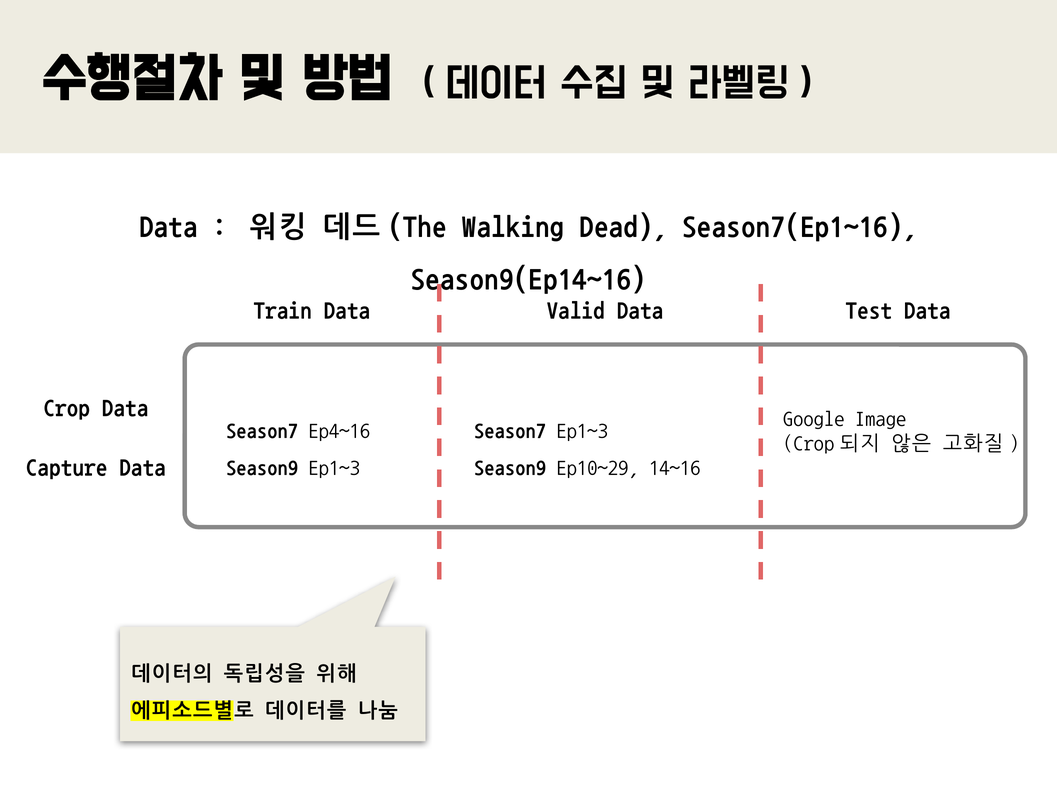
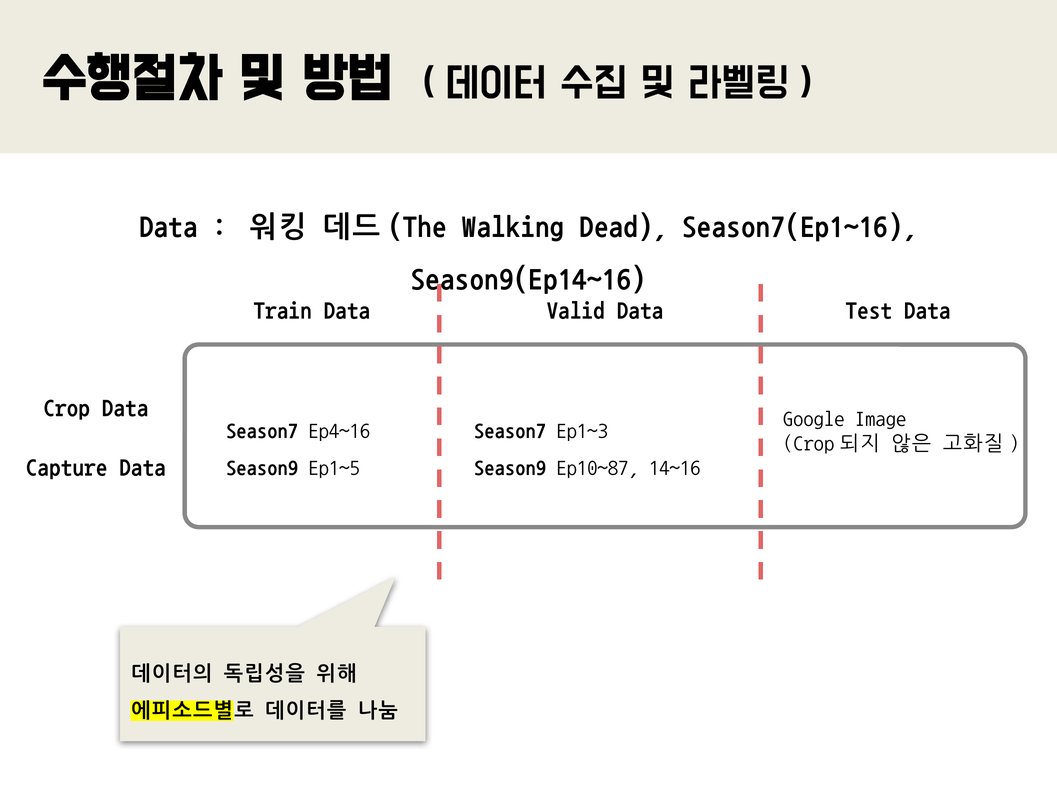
Season9 Ep1~3: Ep1~3 -> Ep1~5
Ep10~29: Ep10~29 -> Ep10~87
